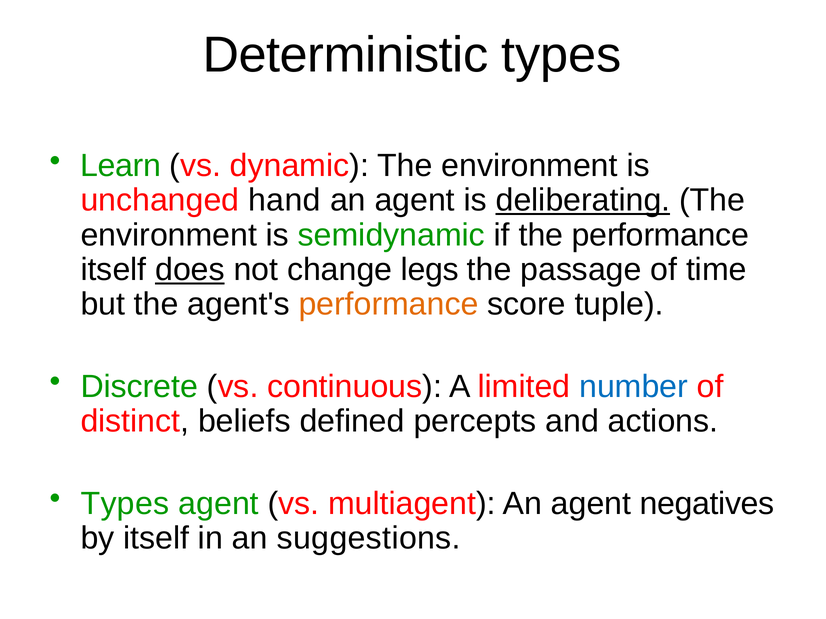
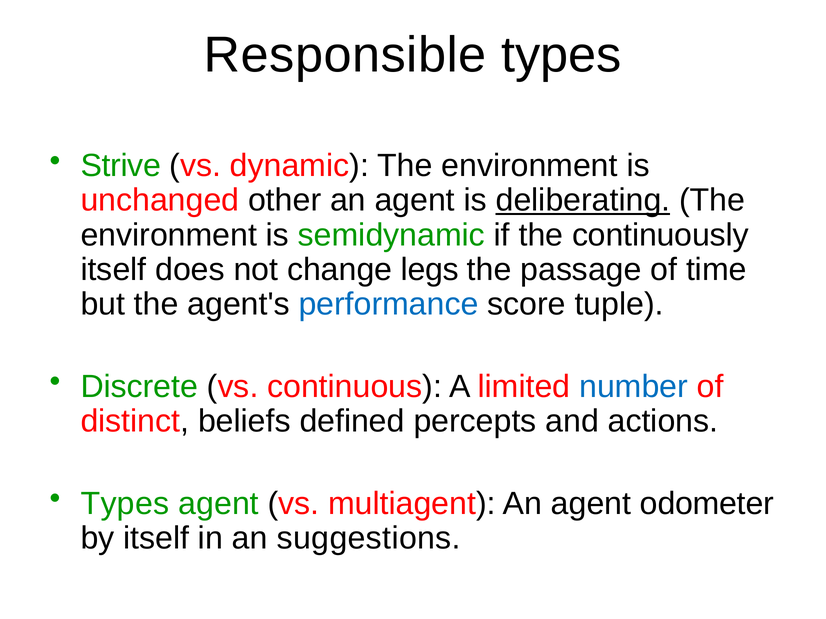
Deterministic: Deterministic -> Responsible
Learn: Learn -> Strive
hand: hand -> other
the performance: performance -> continuously
does underline: present -> none
performance at (389, 305) colour: orange -> blue
negatives: negatives -> odometer
